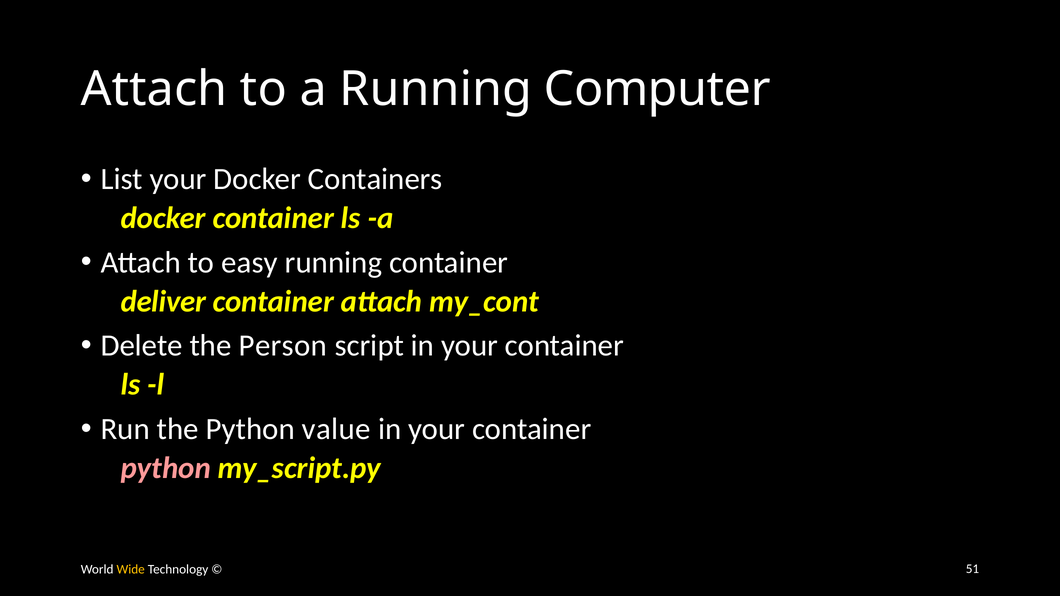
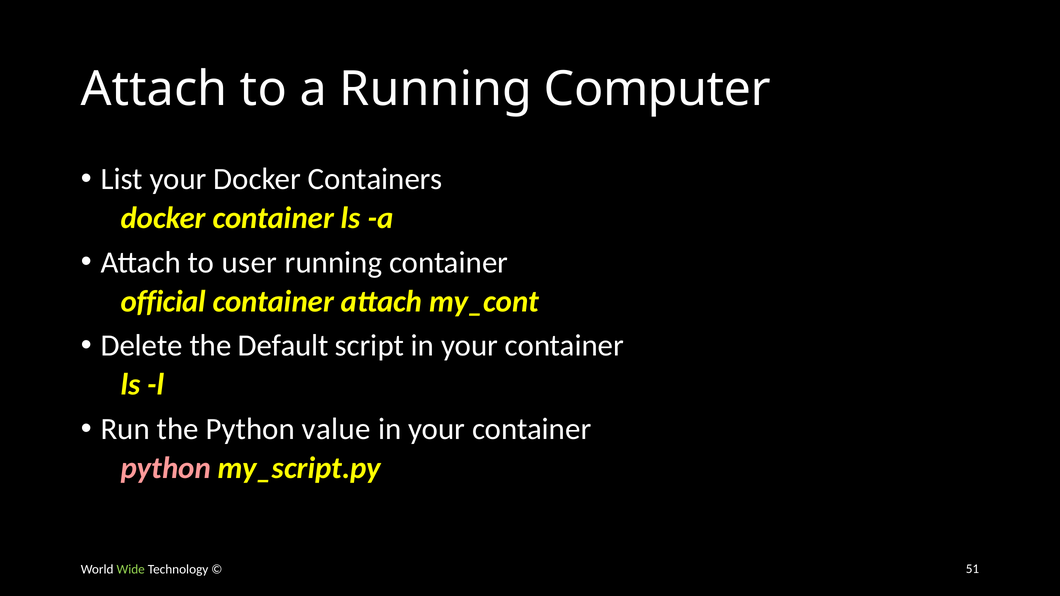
easy: easy -> user
deliver: deliver -> official
Person: Person -> Default
Wide colour: yellow -> light green
